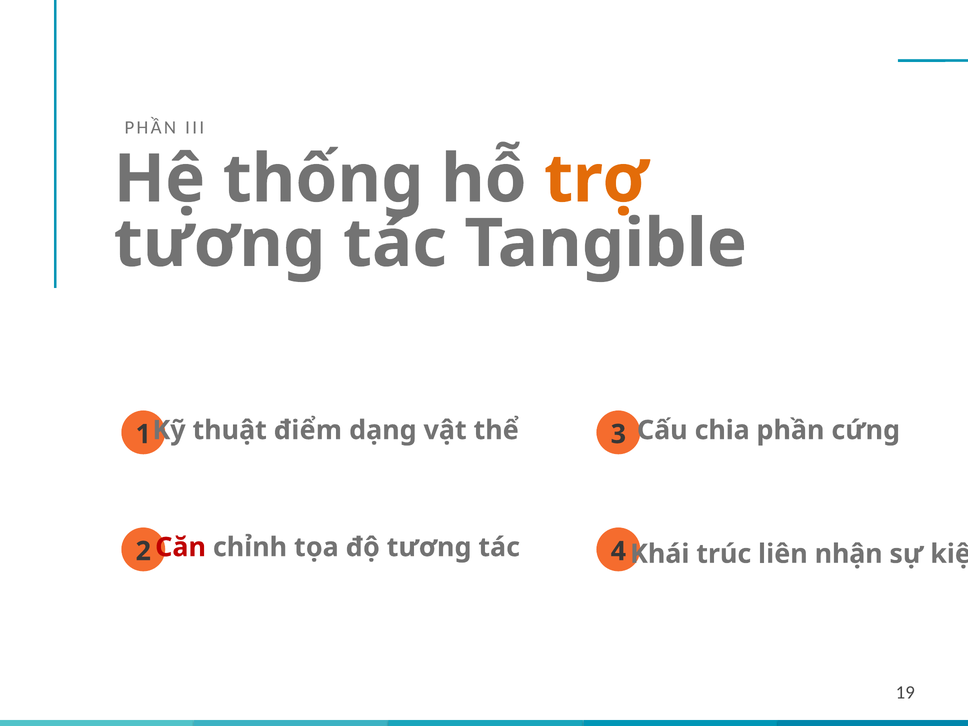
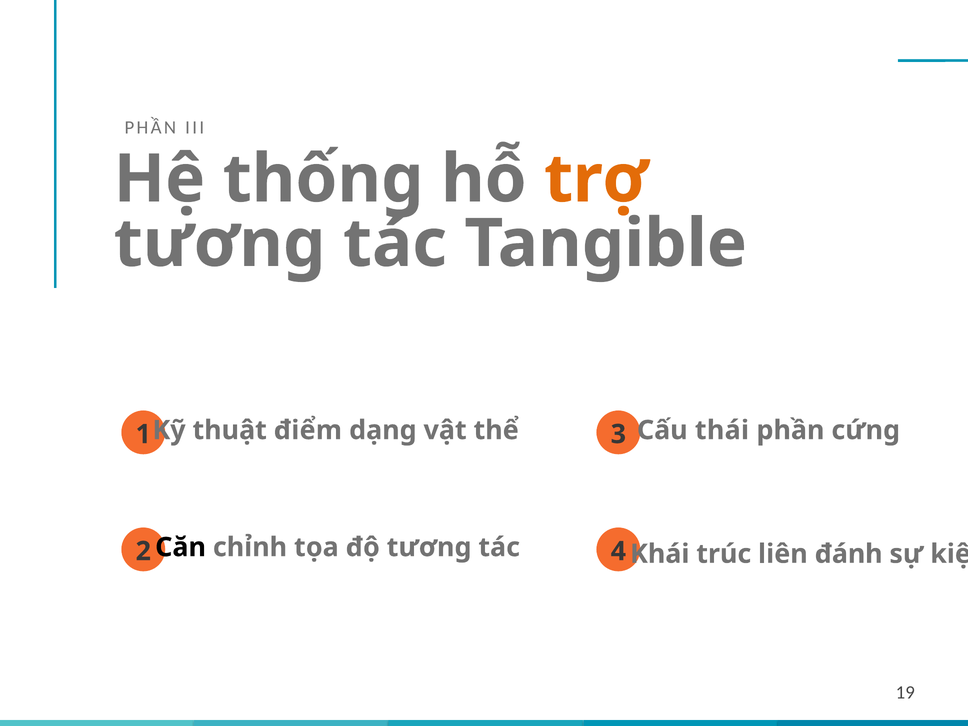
chia: chia -> thái
Căn colour: red -> black
nhận: nhận -> đánh
